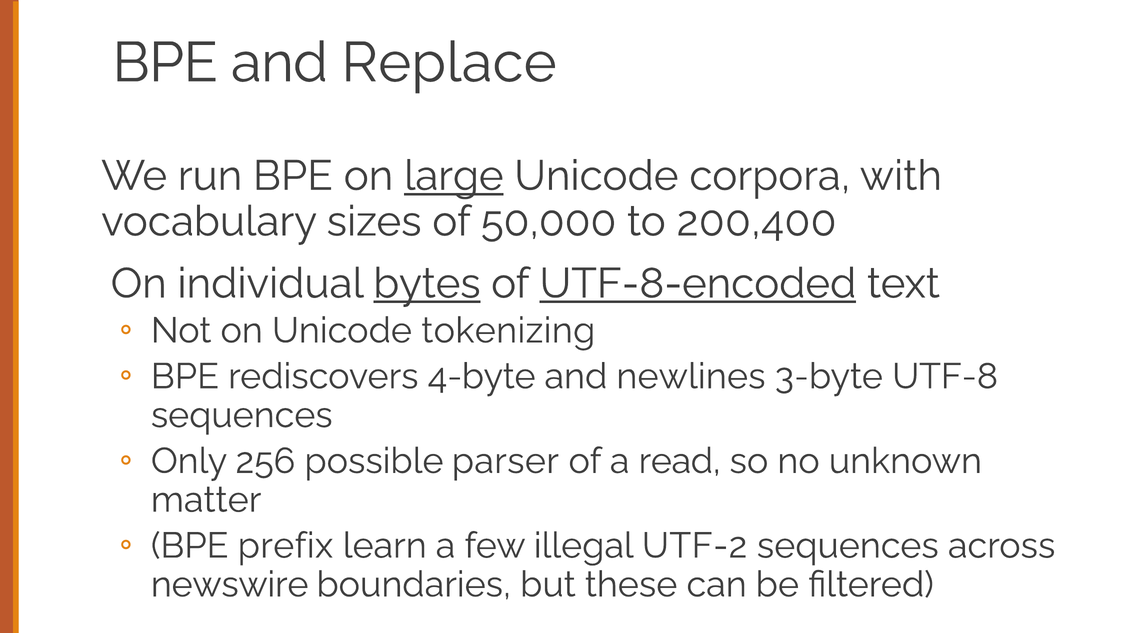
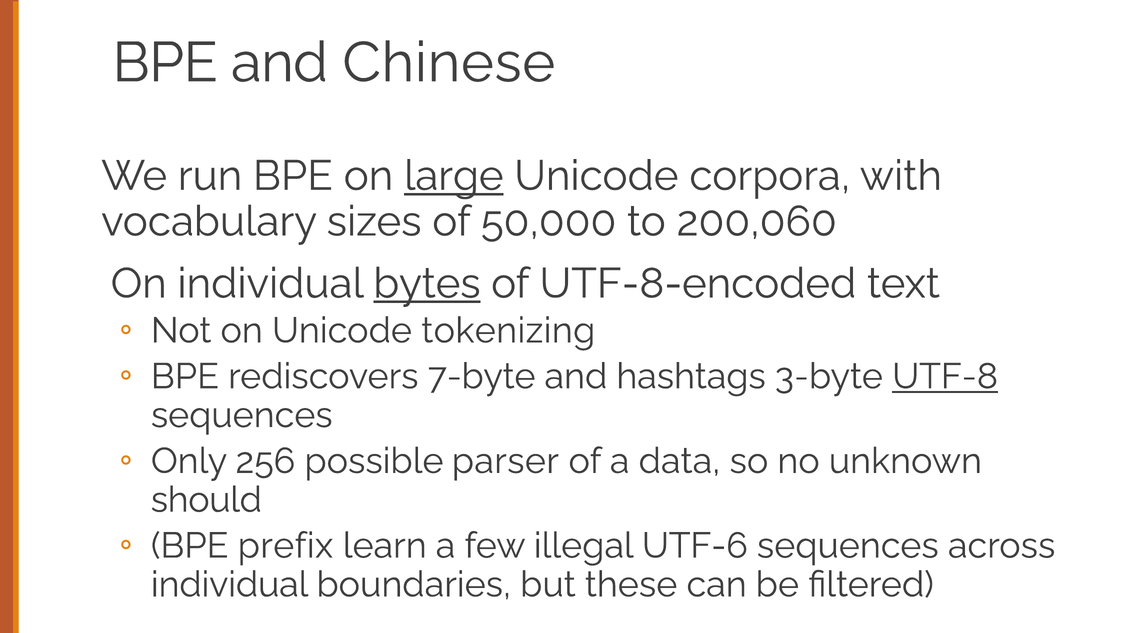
Replace: Replace -> Chinese
200,400: 200,400 -> 200,060
UTF-8-encoded underline: present -> none
4-byte: 4-byte -> 7-byte
newlines: newlines -> hashtags
UTF-8 underline: none -> present
read: read -> data
matter: matter -> should
UTF-2: UTF-2 -> UTF-6
newswire at (230, 584): newswire -> individual
